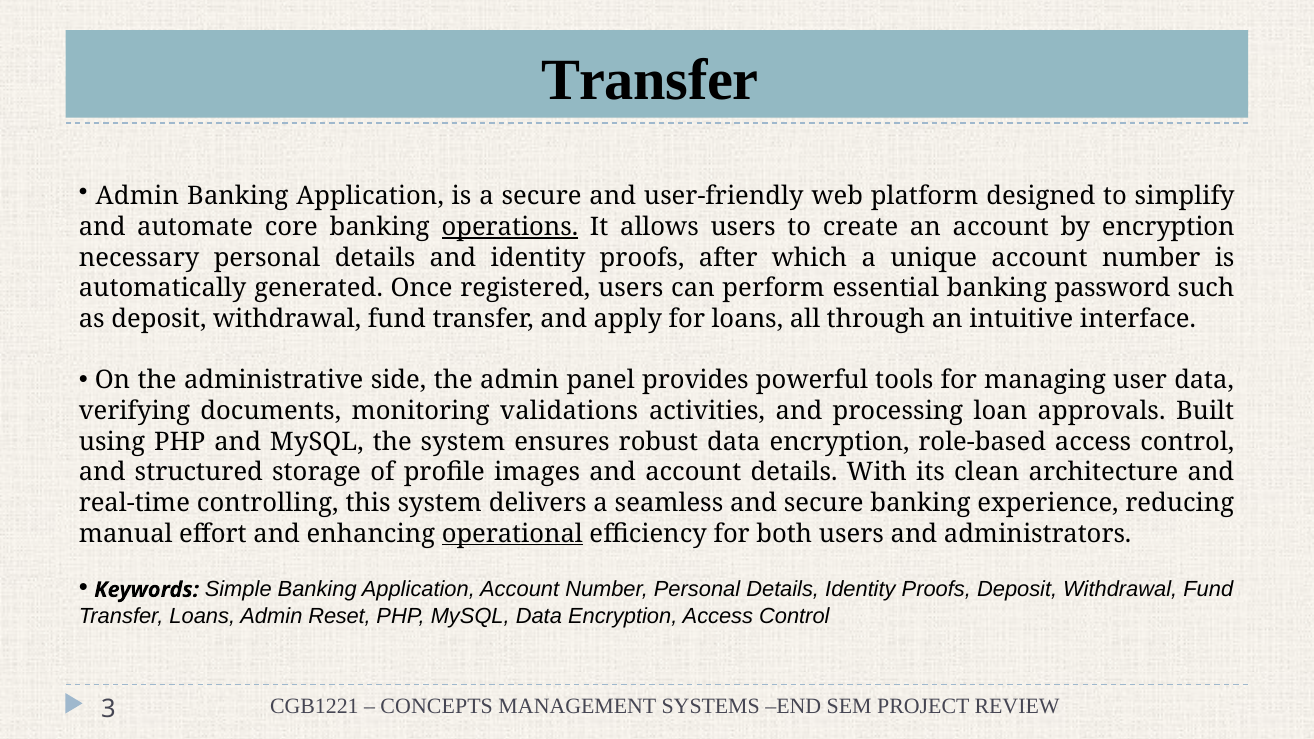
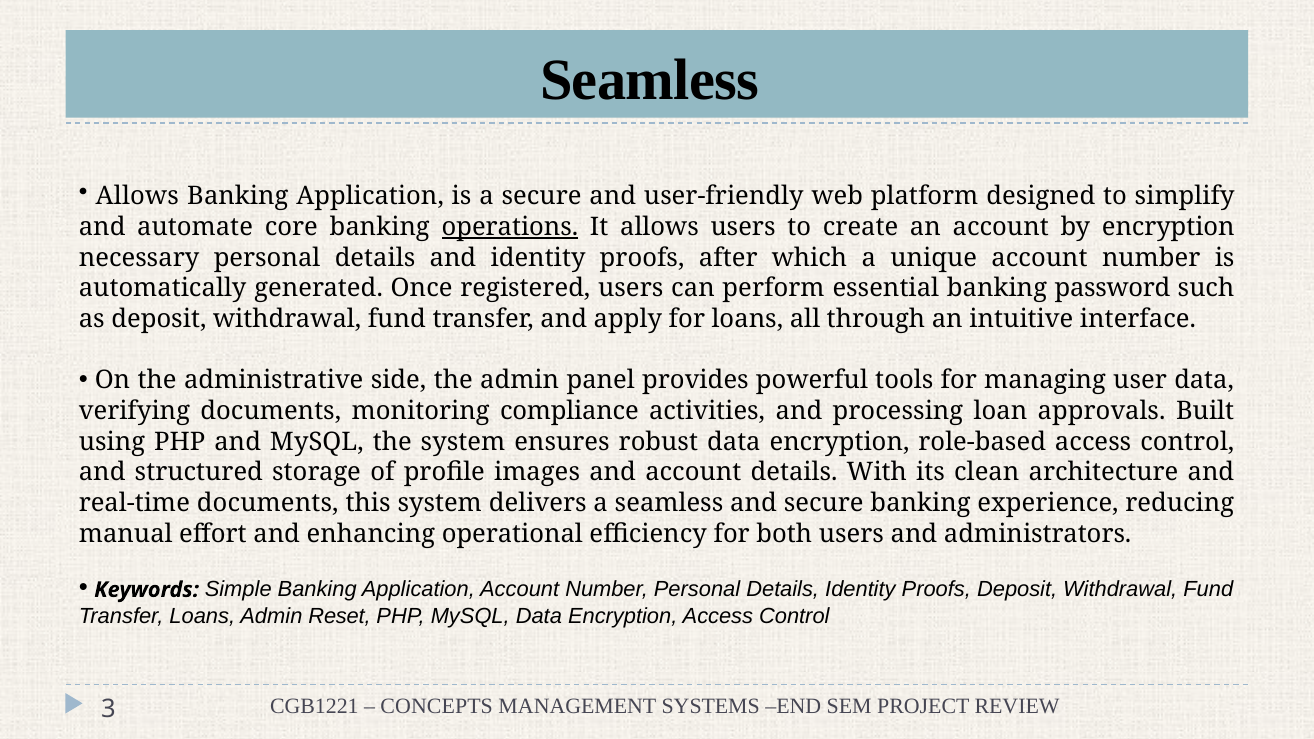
Transfer at (650, 80): Transfer -> Seamless
Admin at (137, 196): Admin -> Allows
validations: validations -> compliance
real-time controlling: controlling -> documents
operational underline: present -> none
